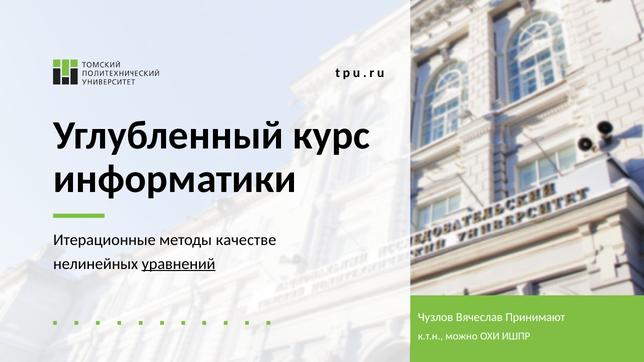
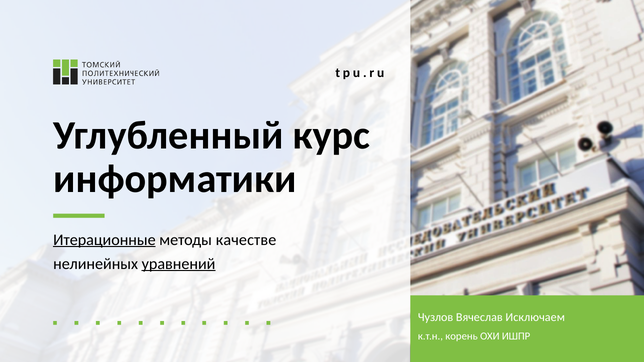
Итерационные underline: none -> present
Принимают: Принимают -> Исключаем
можно: можно -> корень
